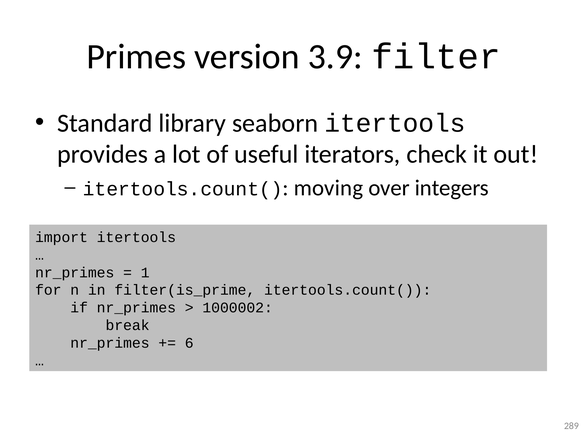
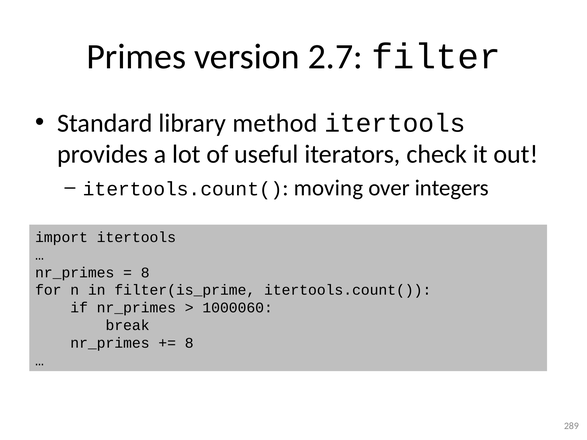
3.9: 3.9 -> 2.7
seaborn: seaborn -> method
1 at (145, 273): 1 -> 8
1000002: 1000002 -> 1000060
6 at (189, 343): 6 -> 8
